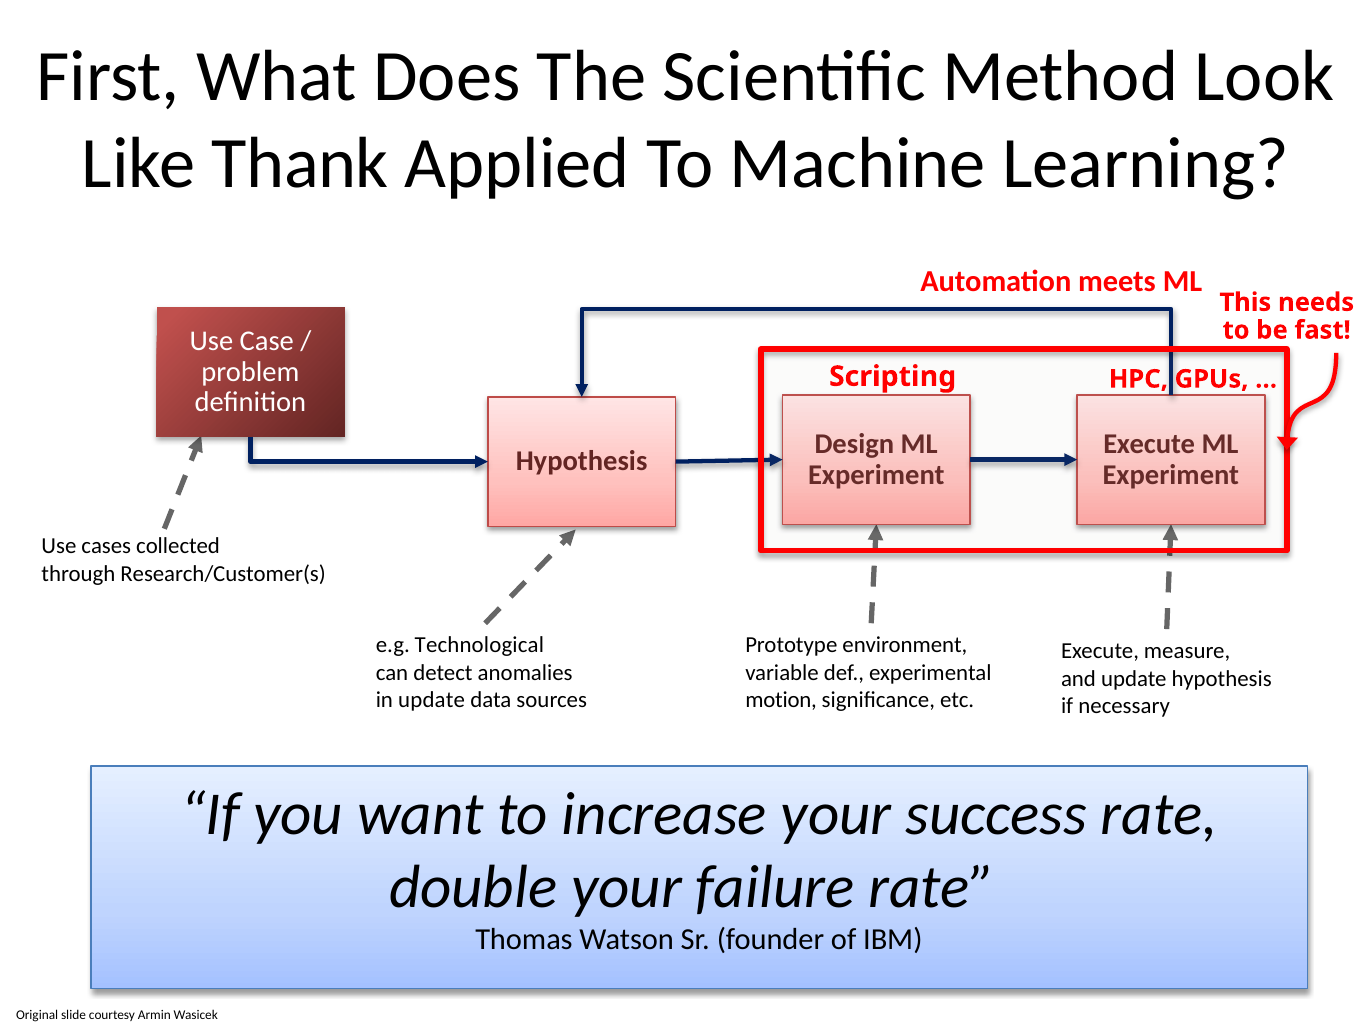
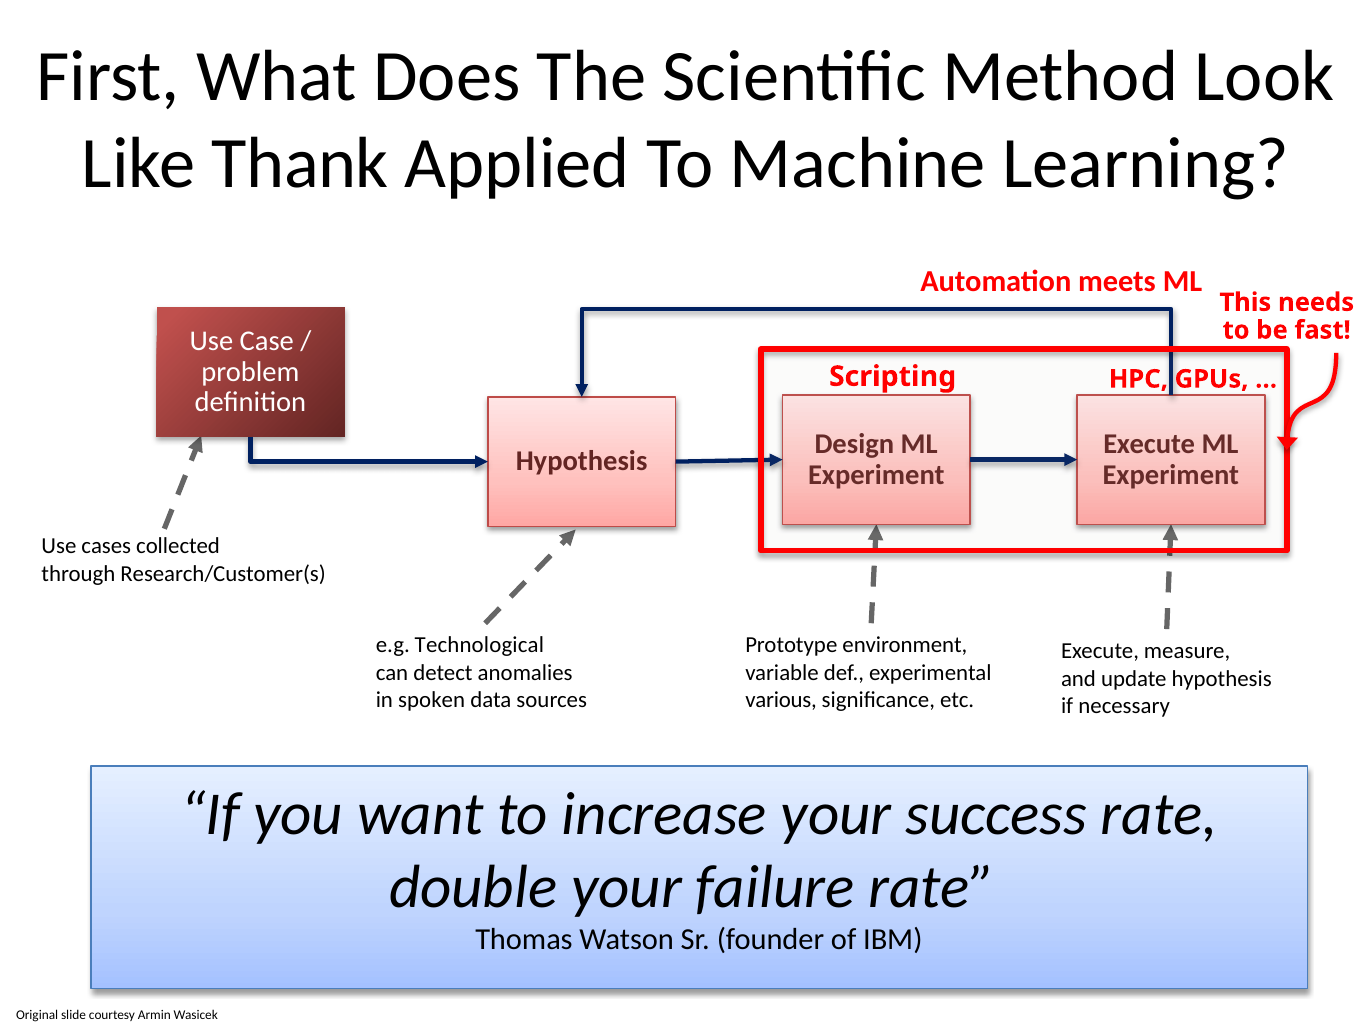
in update: update -> spoken
motion: motion -> various
